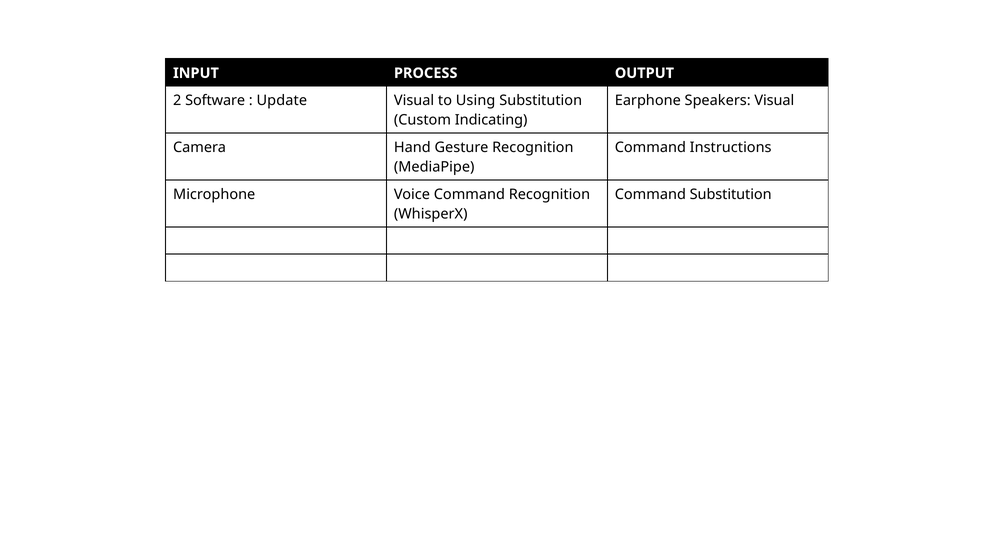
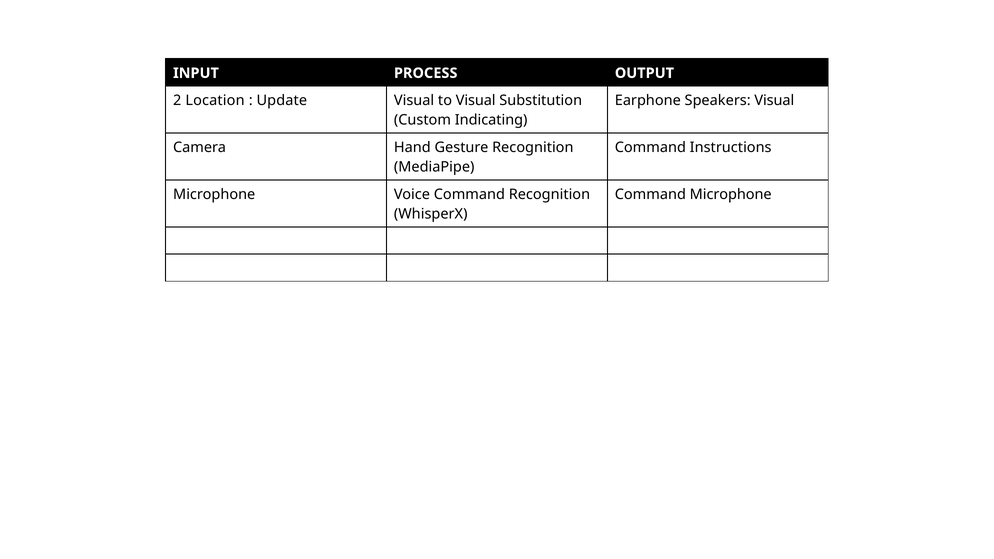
Software: Software -> Location
to Using: Using -> Visual
Command Substitution: Substitution -> Microphone
